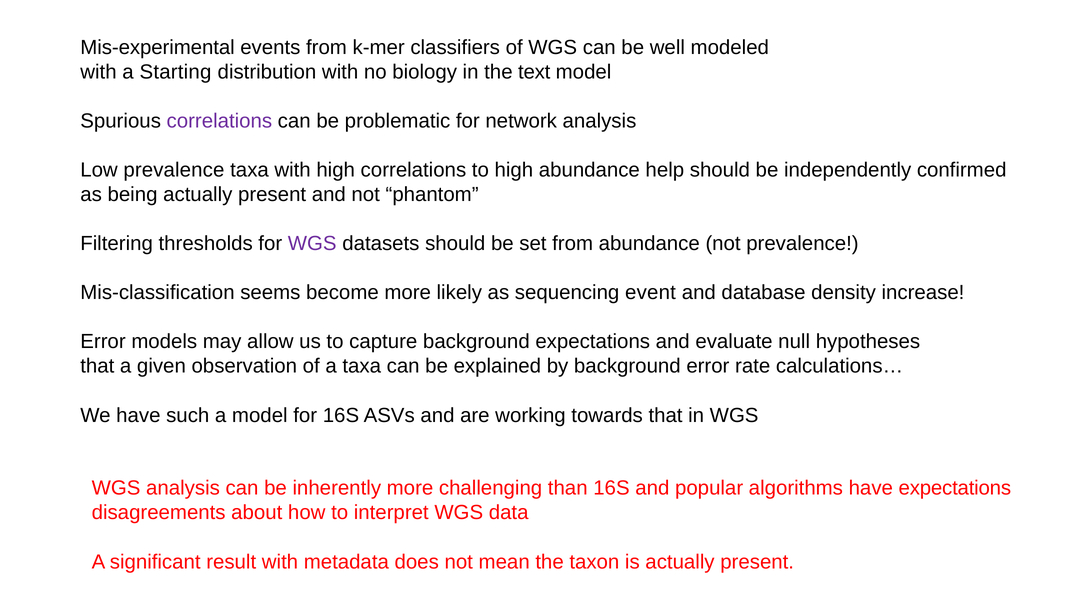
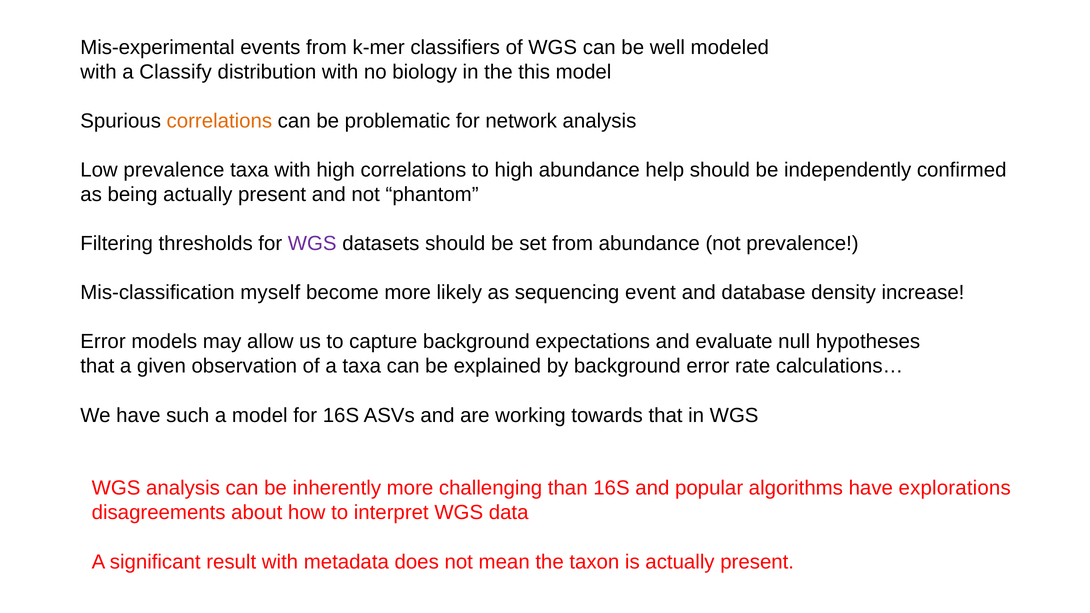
Starting: Starting -> Classify
text: text -> this
correlations at (219, 121) colour: purple -> orange
seems: seems -> myself
have expectations: expectations -> explorations
